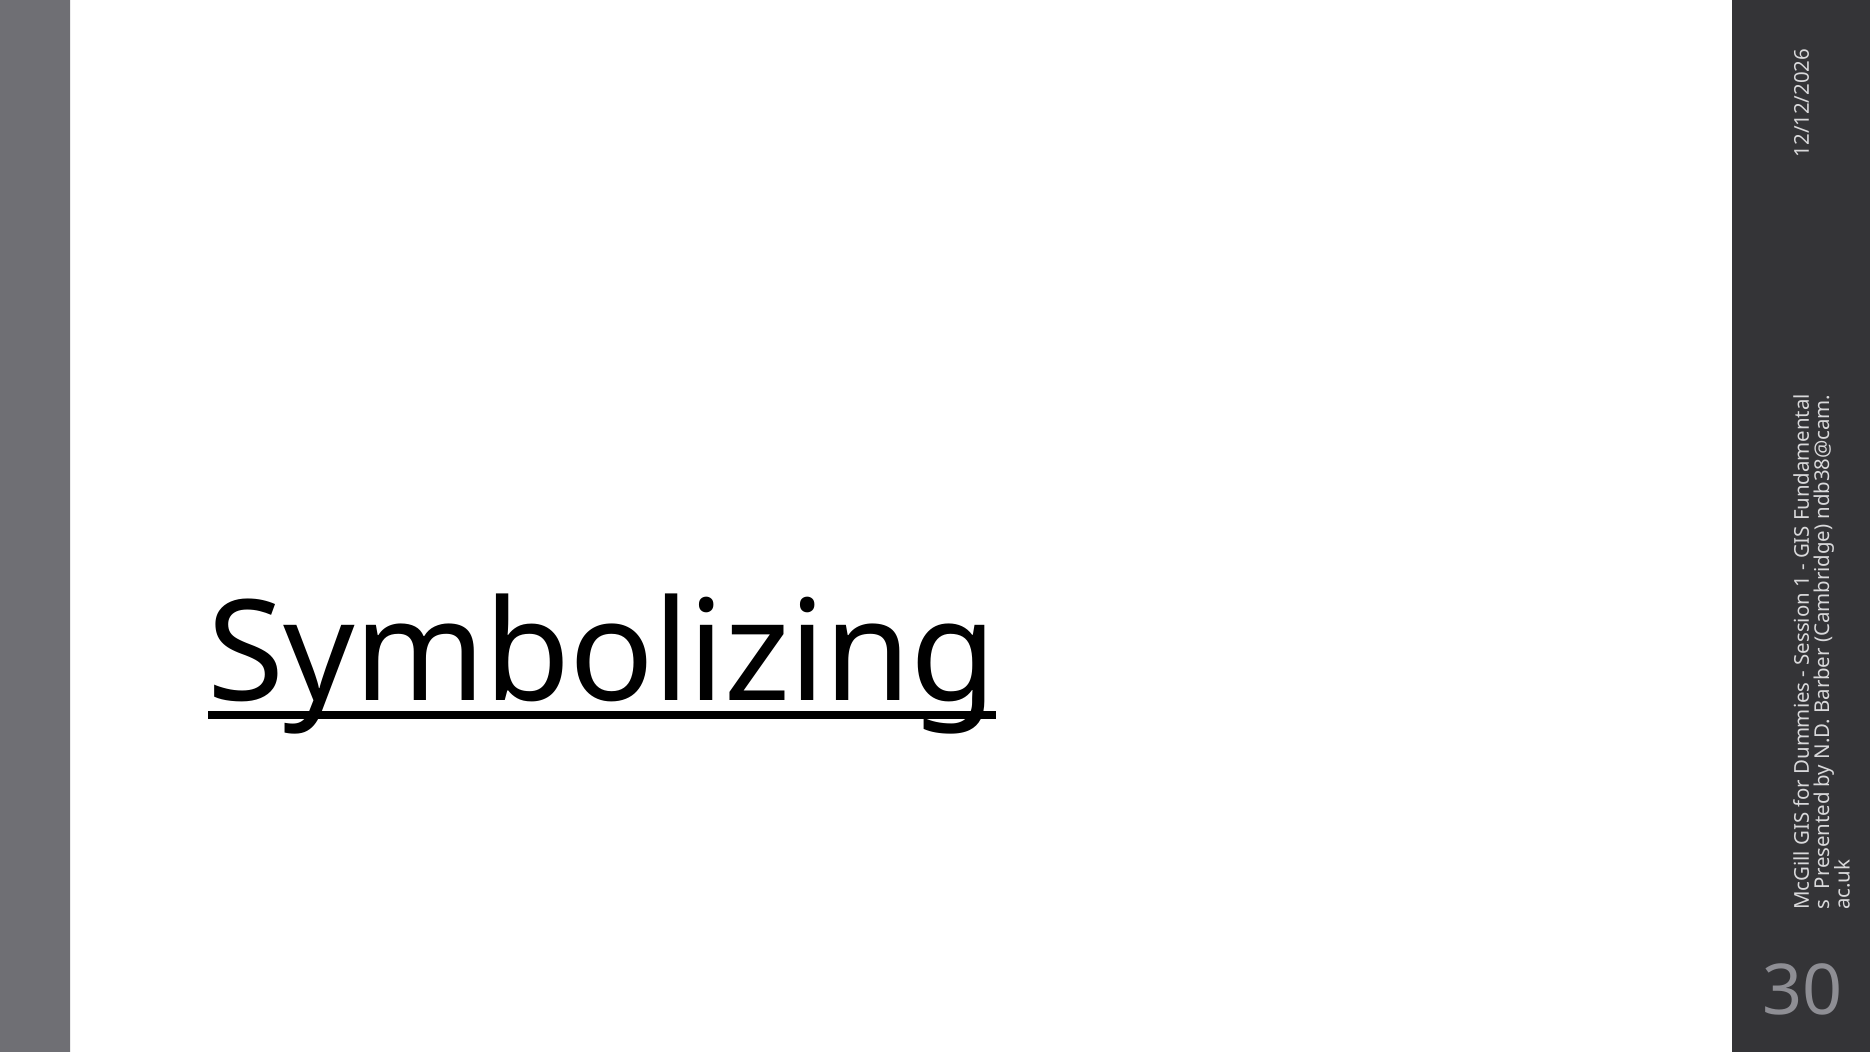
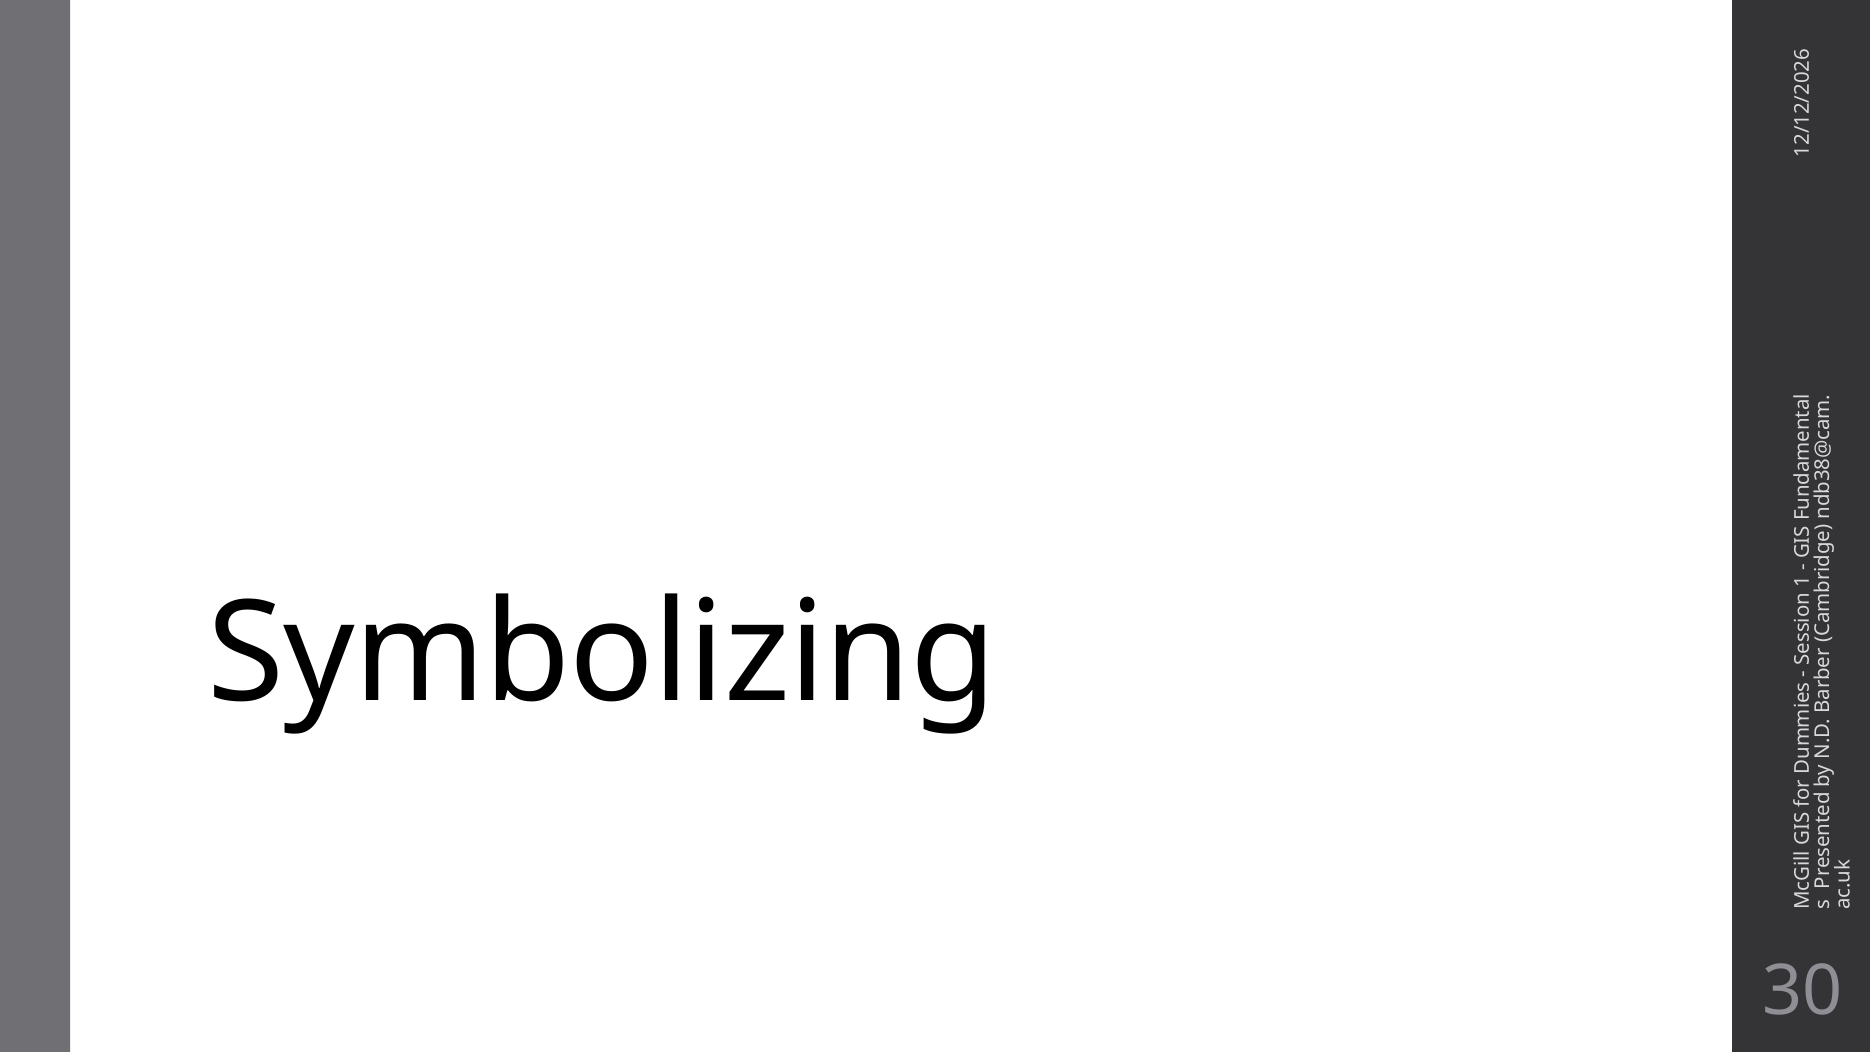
Symbolizing underline: present -> none
